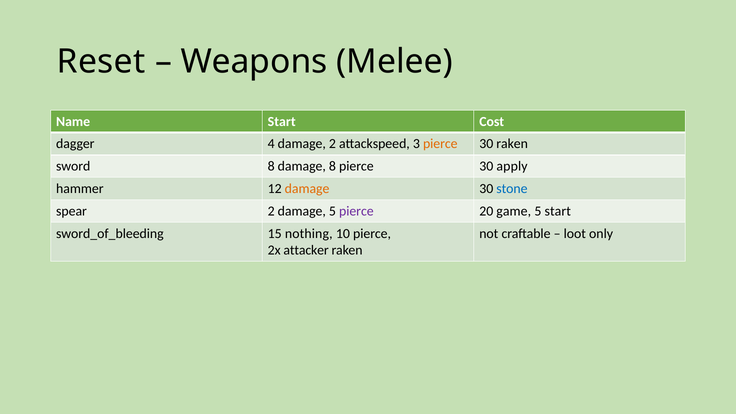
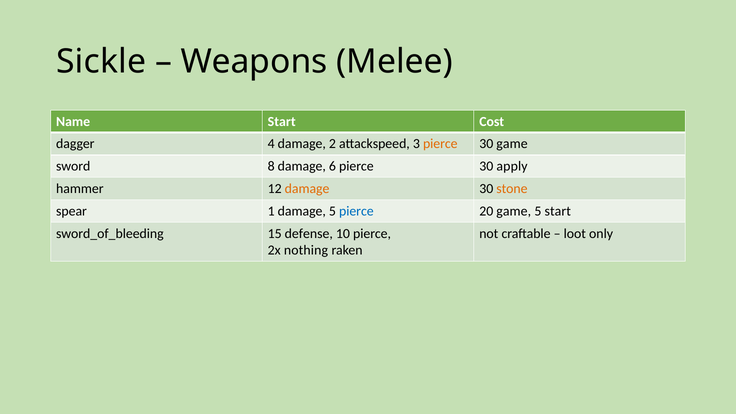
Reset: Reset -> Sickle
30 raken: raken -> game
damage 8: 8 -> 6
stone colour: blue -> orange
spear 2: 2 -> 1
pierce at (356, 211) colour: purple -> blue
nothing: nothing -> defense
attacker: attacker -> nothing
